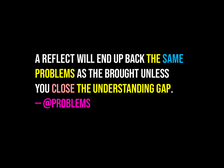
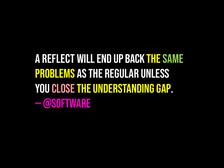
same colour: light blue -> light green
brought: brought -> regular
@problems: @problems -> @software
